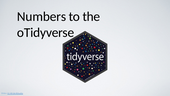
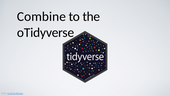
Numbers: Numbers -> Combine
